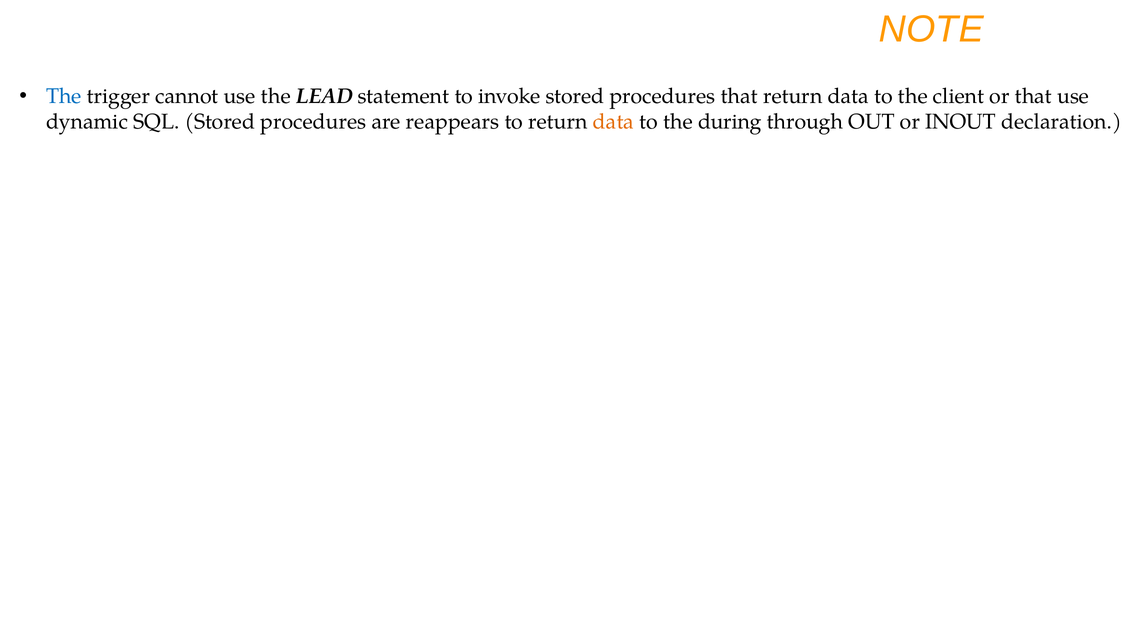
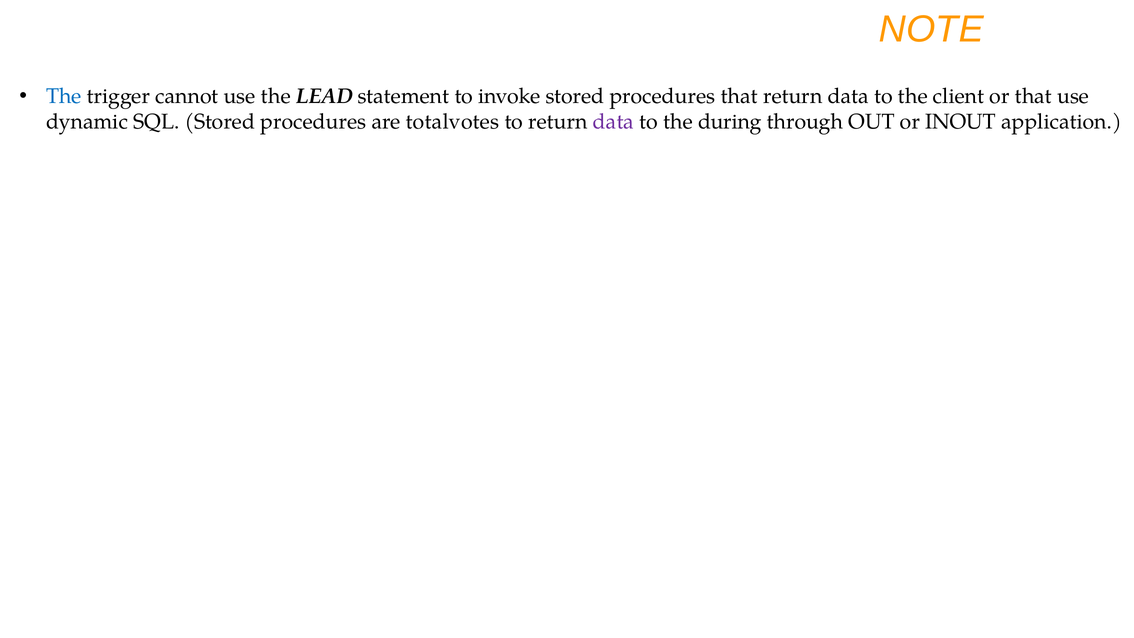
reappears: reappears -> totalvotes
data at (614, 122) colour: orange -> purple
declaration: declaration -> application
